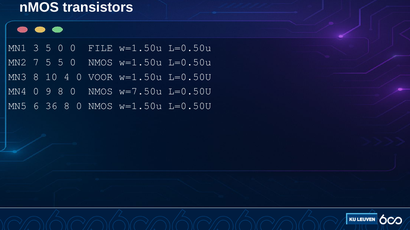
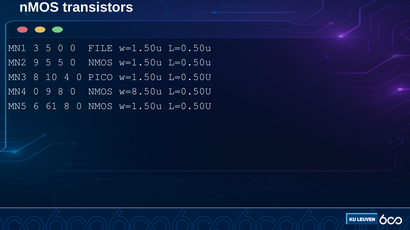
MN2 7: 7 -> 9
VOOR: VOOR -> PICO
w=7.50u: w=7.50u -> w=8.50u
36: 36 -> 61
